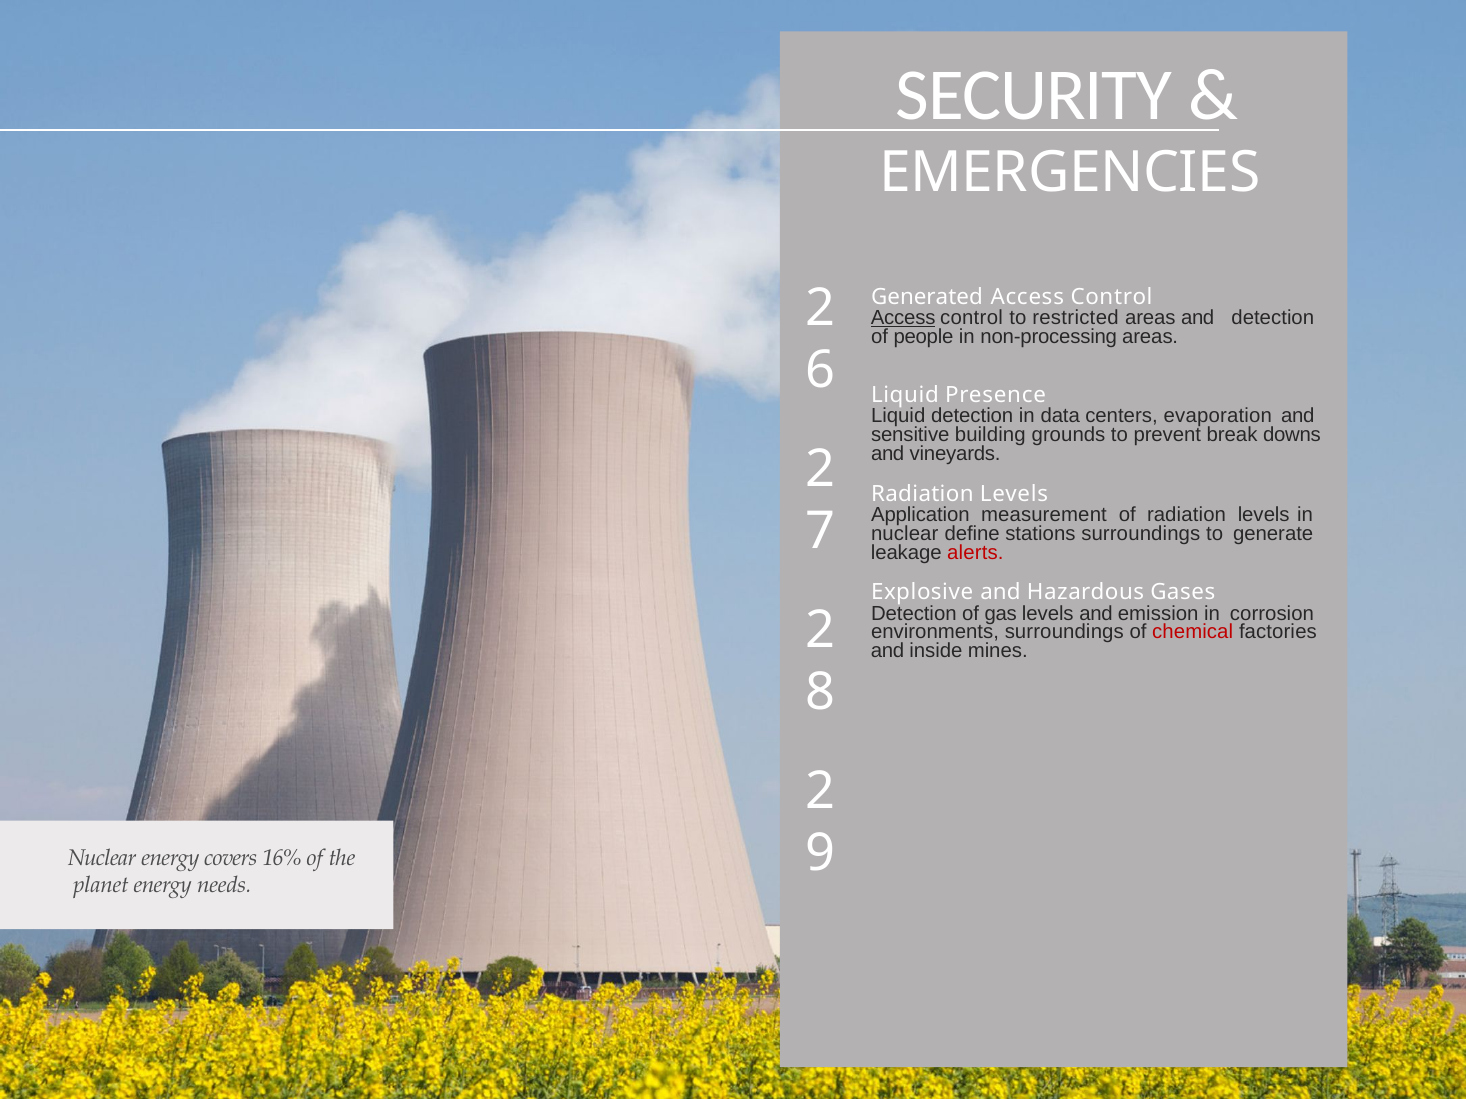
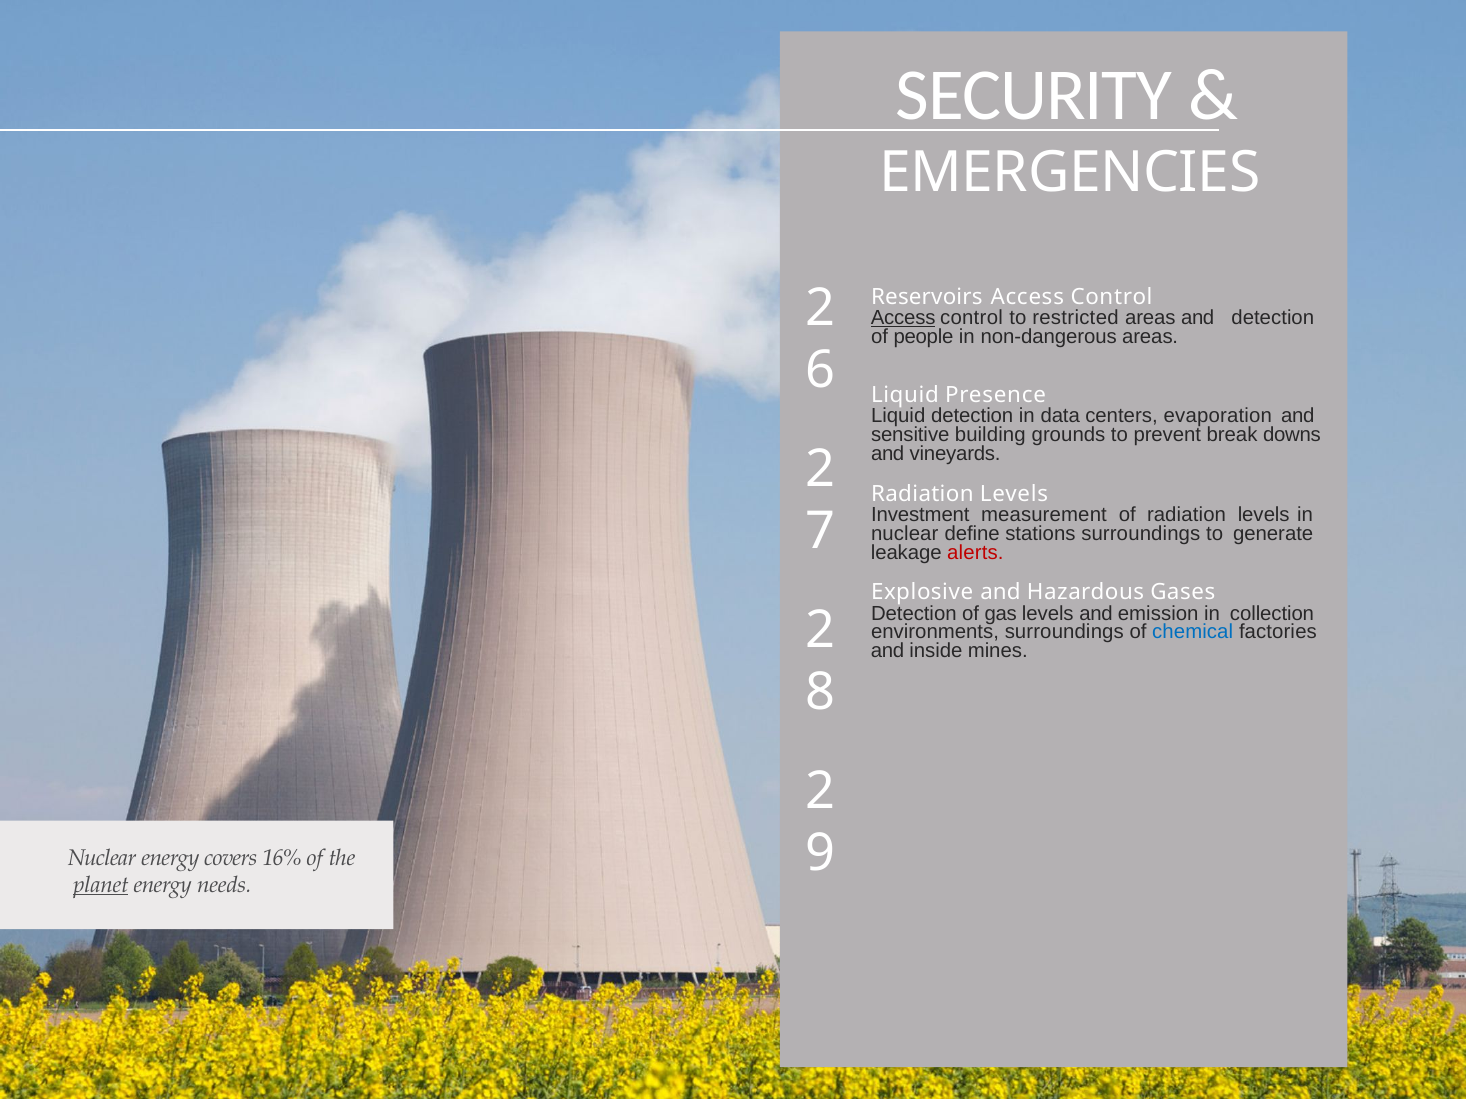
Generated: Generated -> Reservoirs
non-processing: non-processing -> non-dangerous
Application: Application -> Investment
corrosion: corrosion -> collection
chemical colour: red -> blue
planet underline: none -> present
